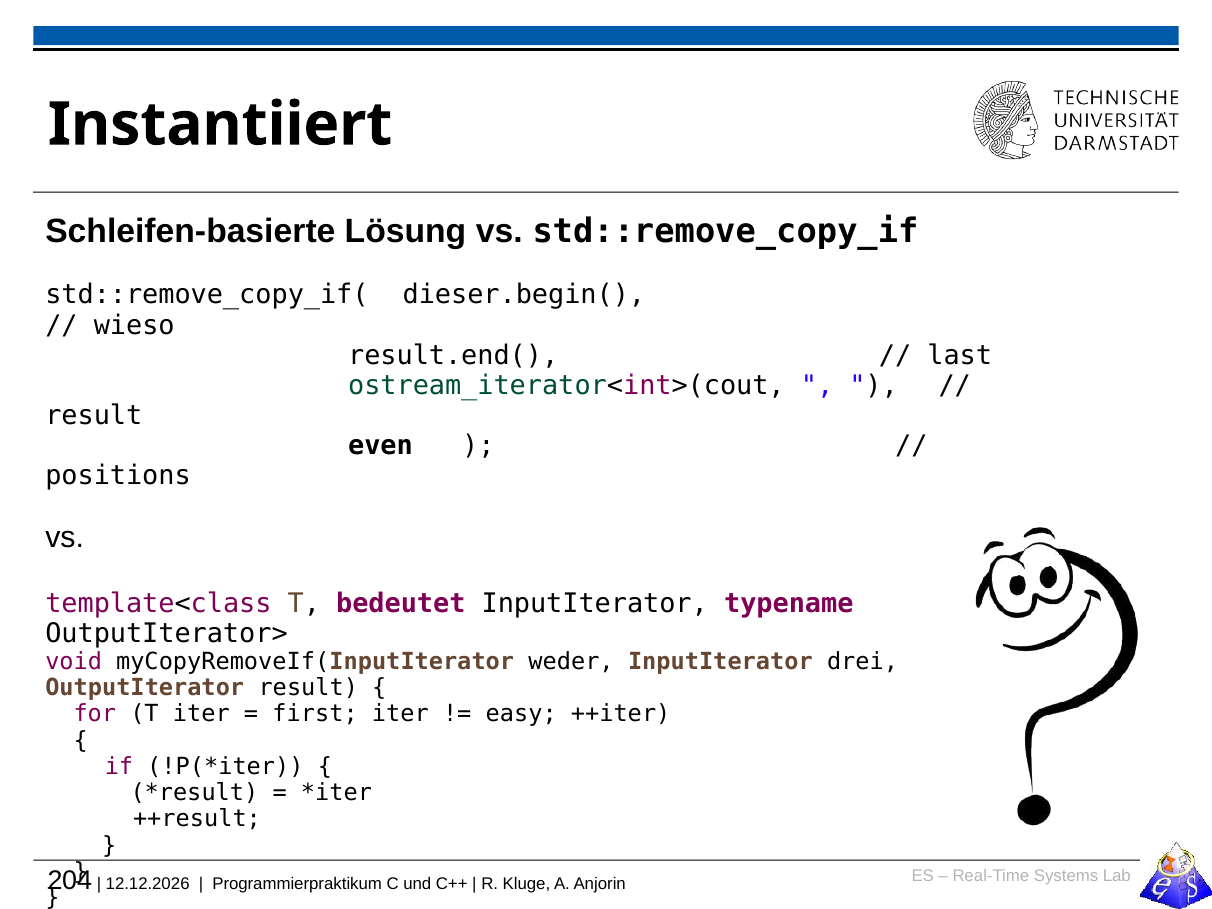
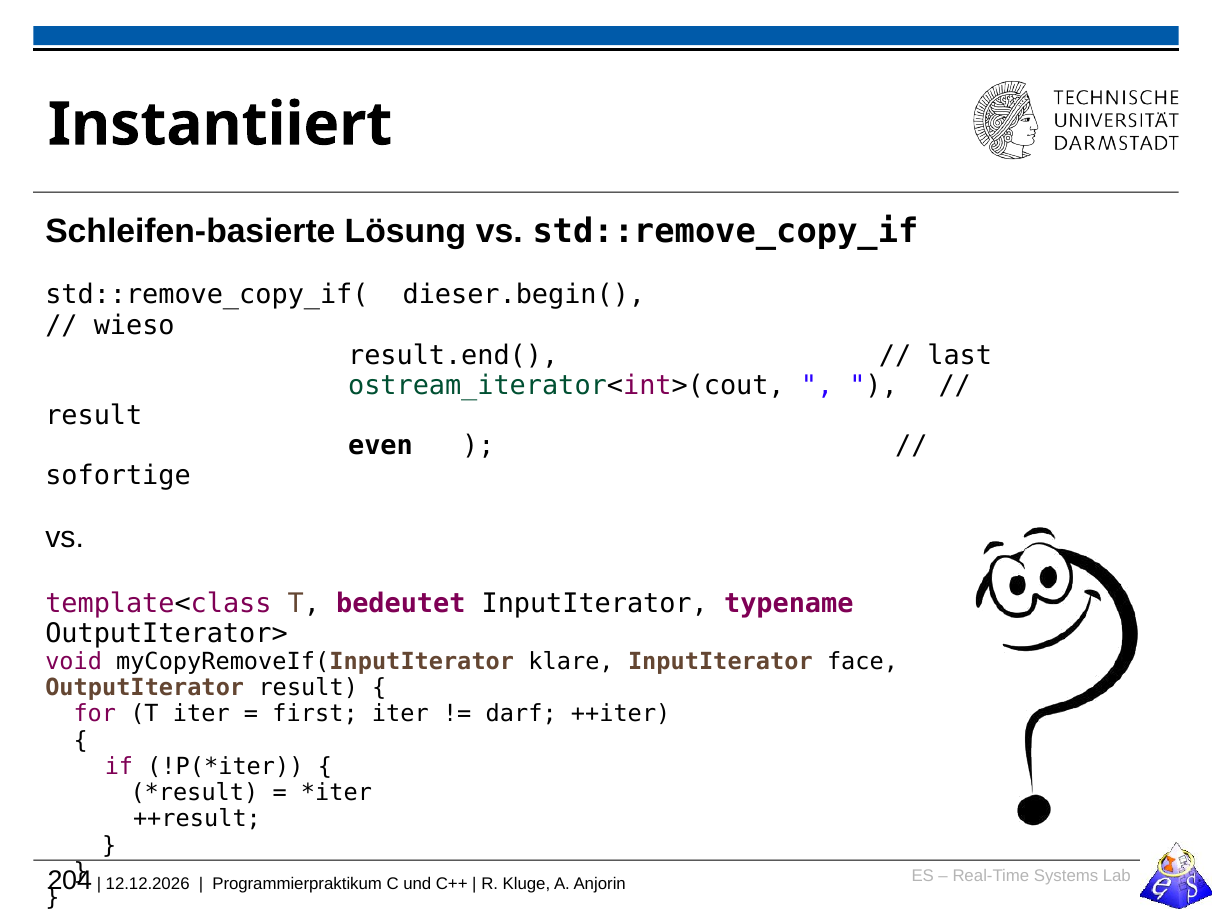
positions: positions -> sofortige
weder: weder -> klare
drei: drei -> face
easy: easy -> darf
